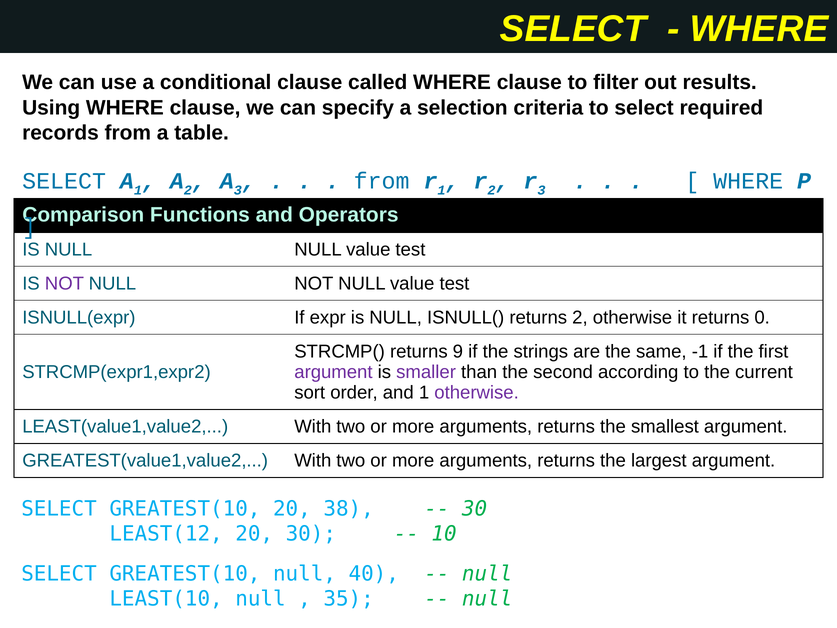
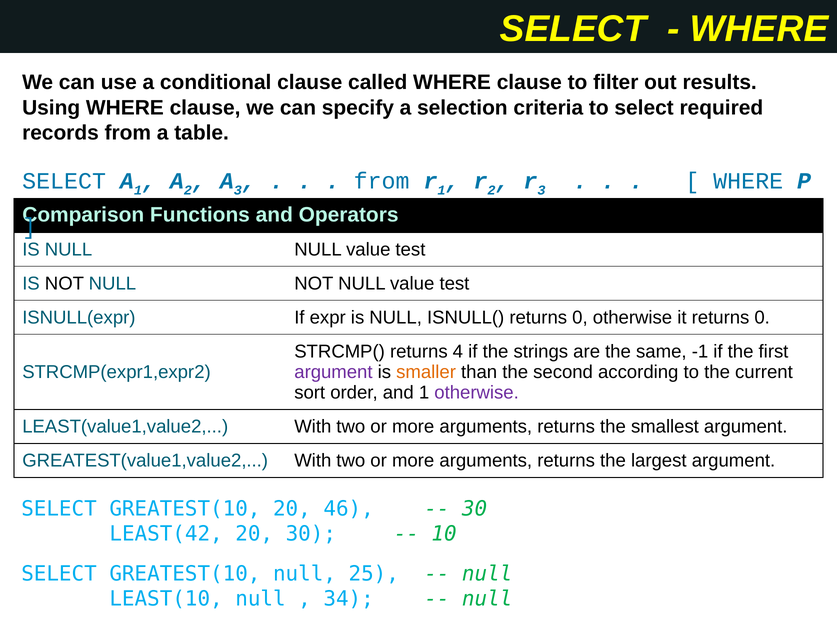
NOT at (64, 283) colour: purple -> black
ISNULL( returns 2: 2 -> 0
9: 9 -> 4
smaller colour: purple -> orange
38: 38 -> 46
LEAST(12: LEAST(12 -> LEAST(42
40: 40 -> 25
35: 35 -> 34
